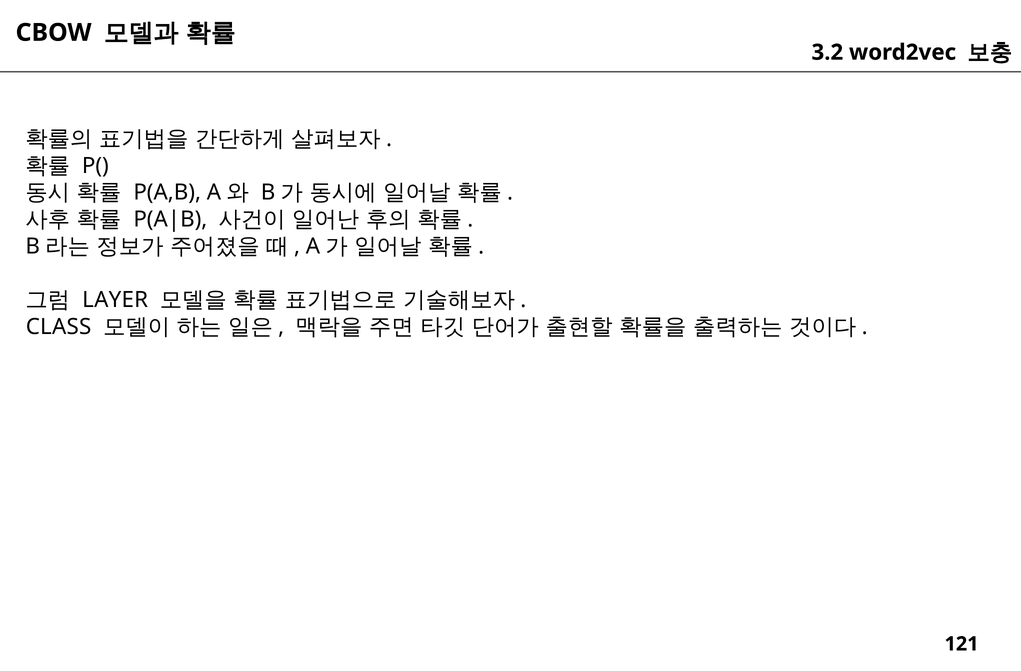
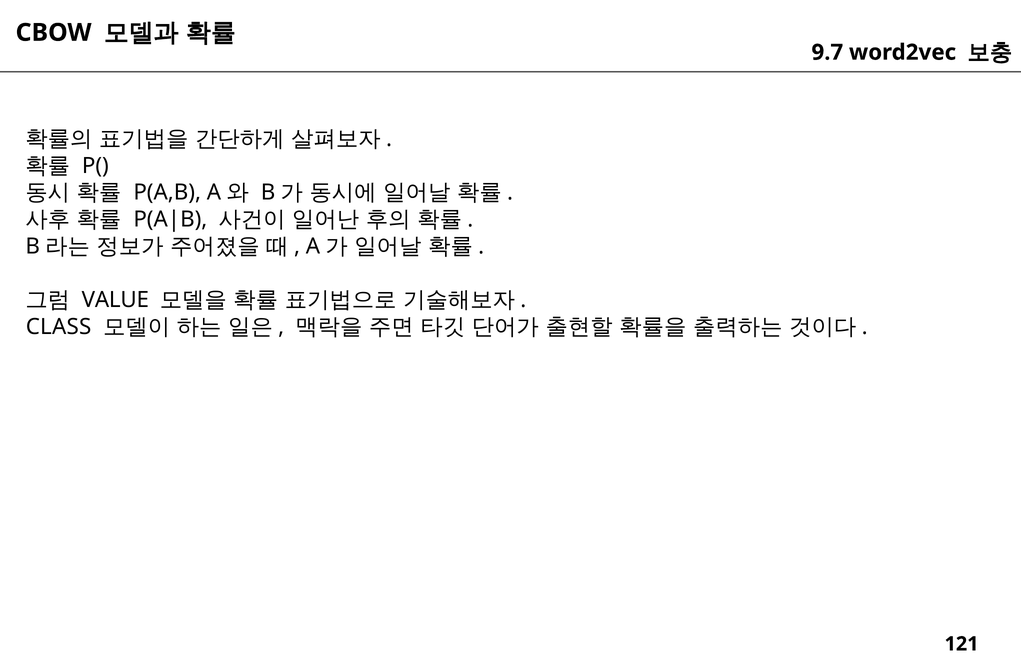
3.2: 3.2 -> 9.7
LAYER: LAYER -> VALUE
